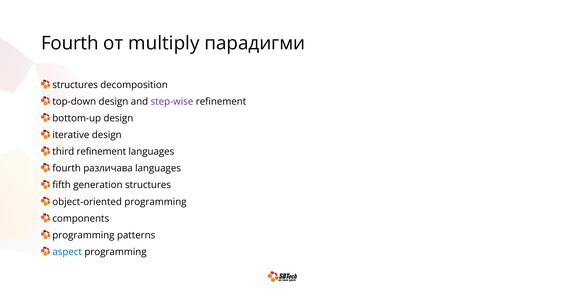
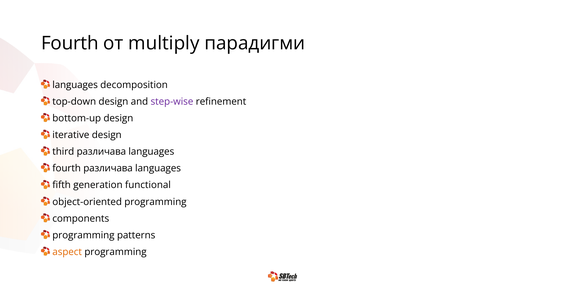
structures at (75, 85): structures -> languages
third refinement: refinement -> различава
generation structures: structures -> functional
aspect colour: blue -> orange
